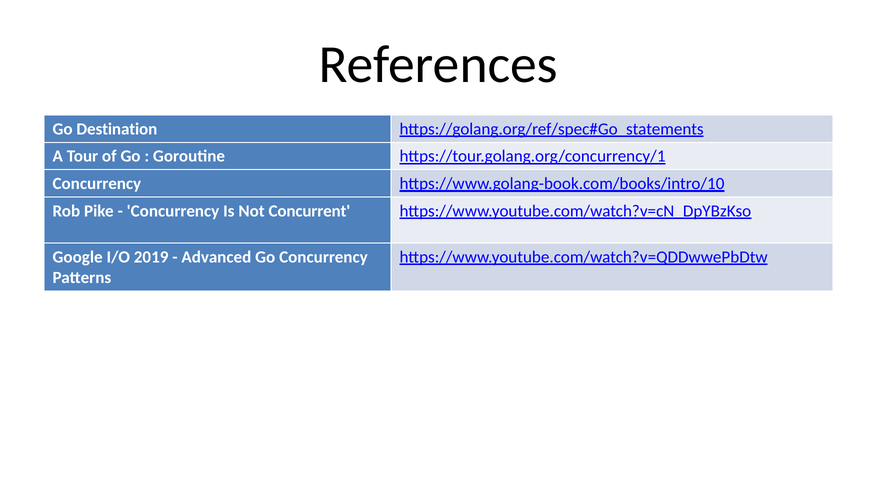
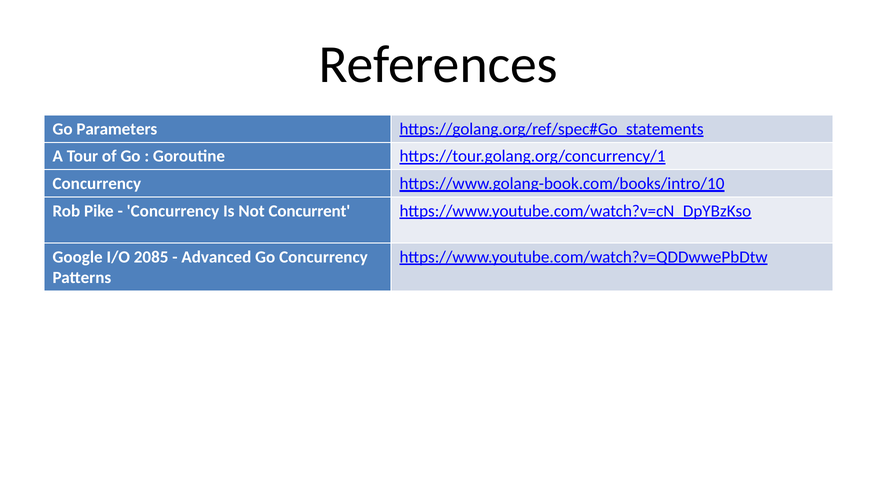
Destination: Destination -> Parameters
2019: 2019 -> 2085
